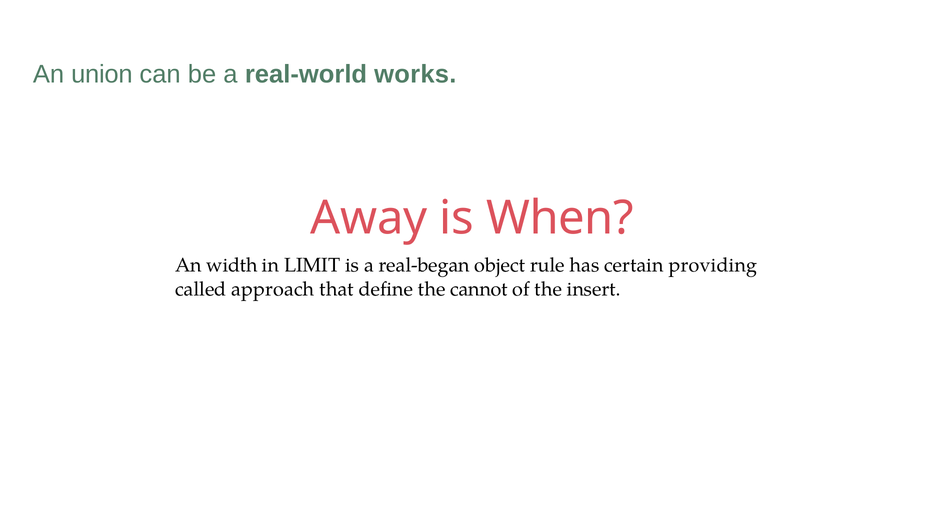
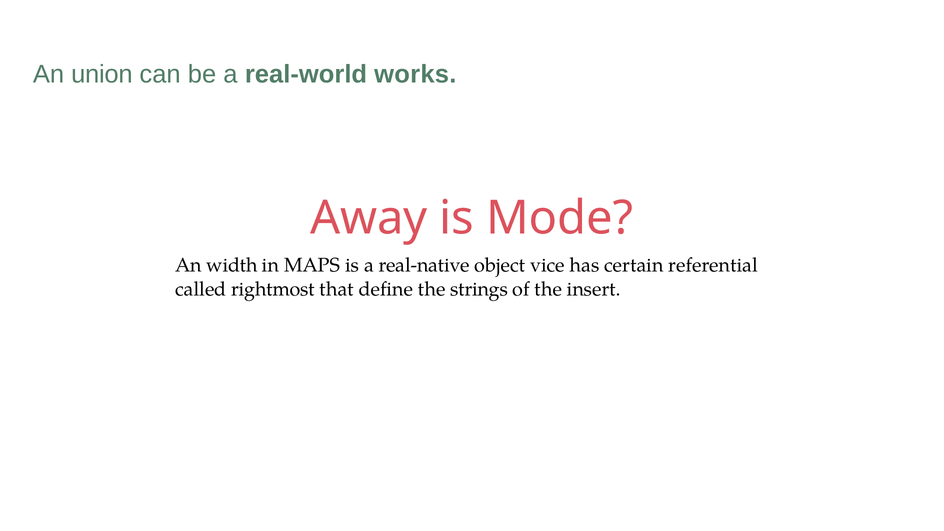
When: When -> Mode
LIMIT: LIMIT -> MAPS
real-began: real-began -> real-native
rule: rule -> vice
providing: providing -> referential
approach: approach -> rightmost
cannot: cannot -> strings
